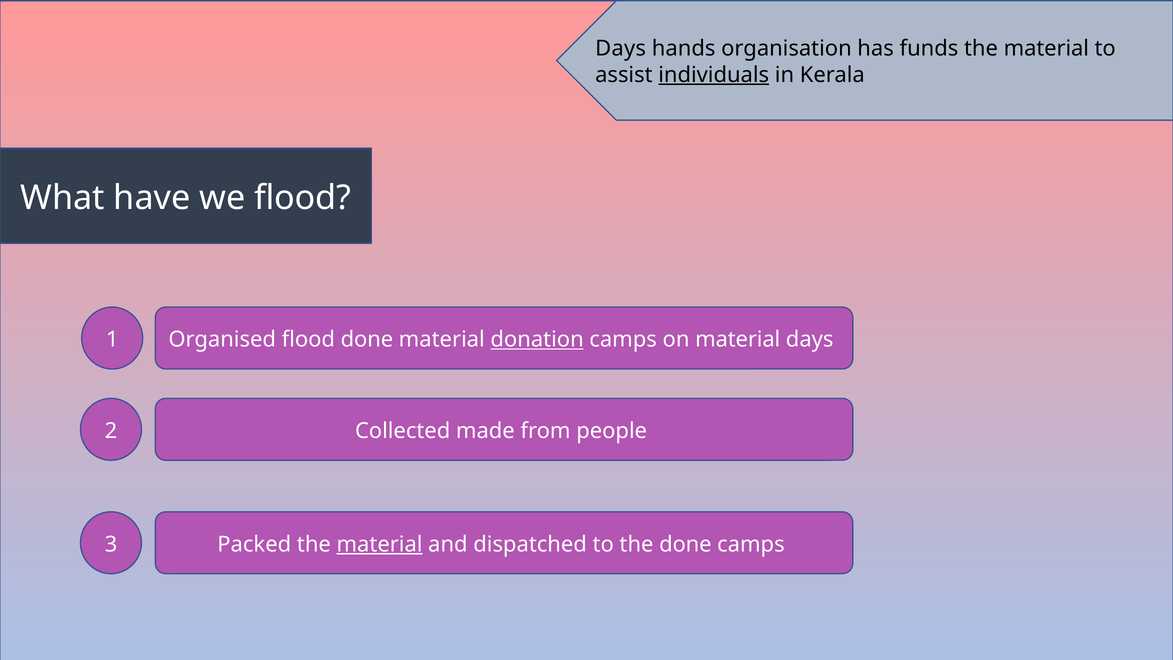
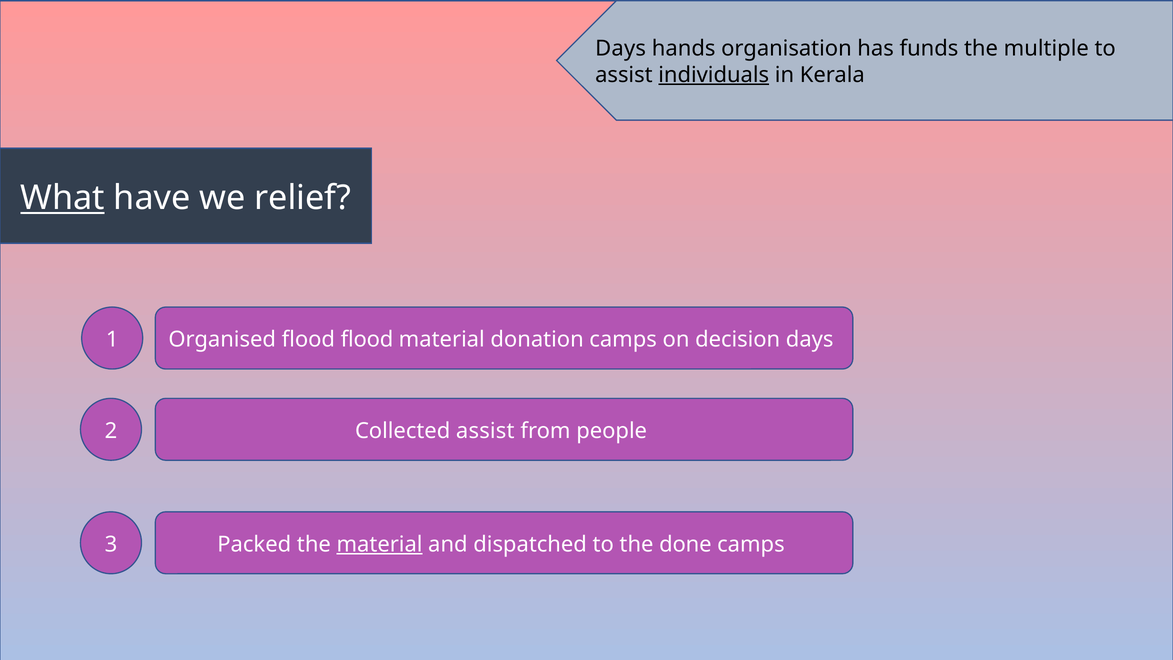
material at (1046, 48): material -> multiple
What underline: none -> present
we flood: flood -> relief
flood done: done -> flood
donation underline: present -> none
on material: material -> decision
Collected made: made -> assist
